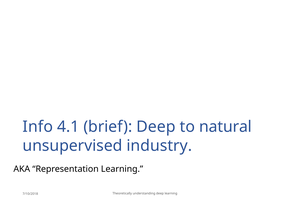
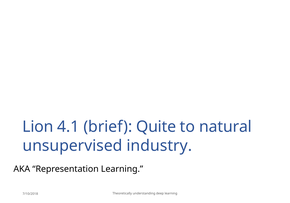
Info: Info -> Lion
brief Deep: Deep -> Quite
